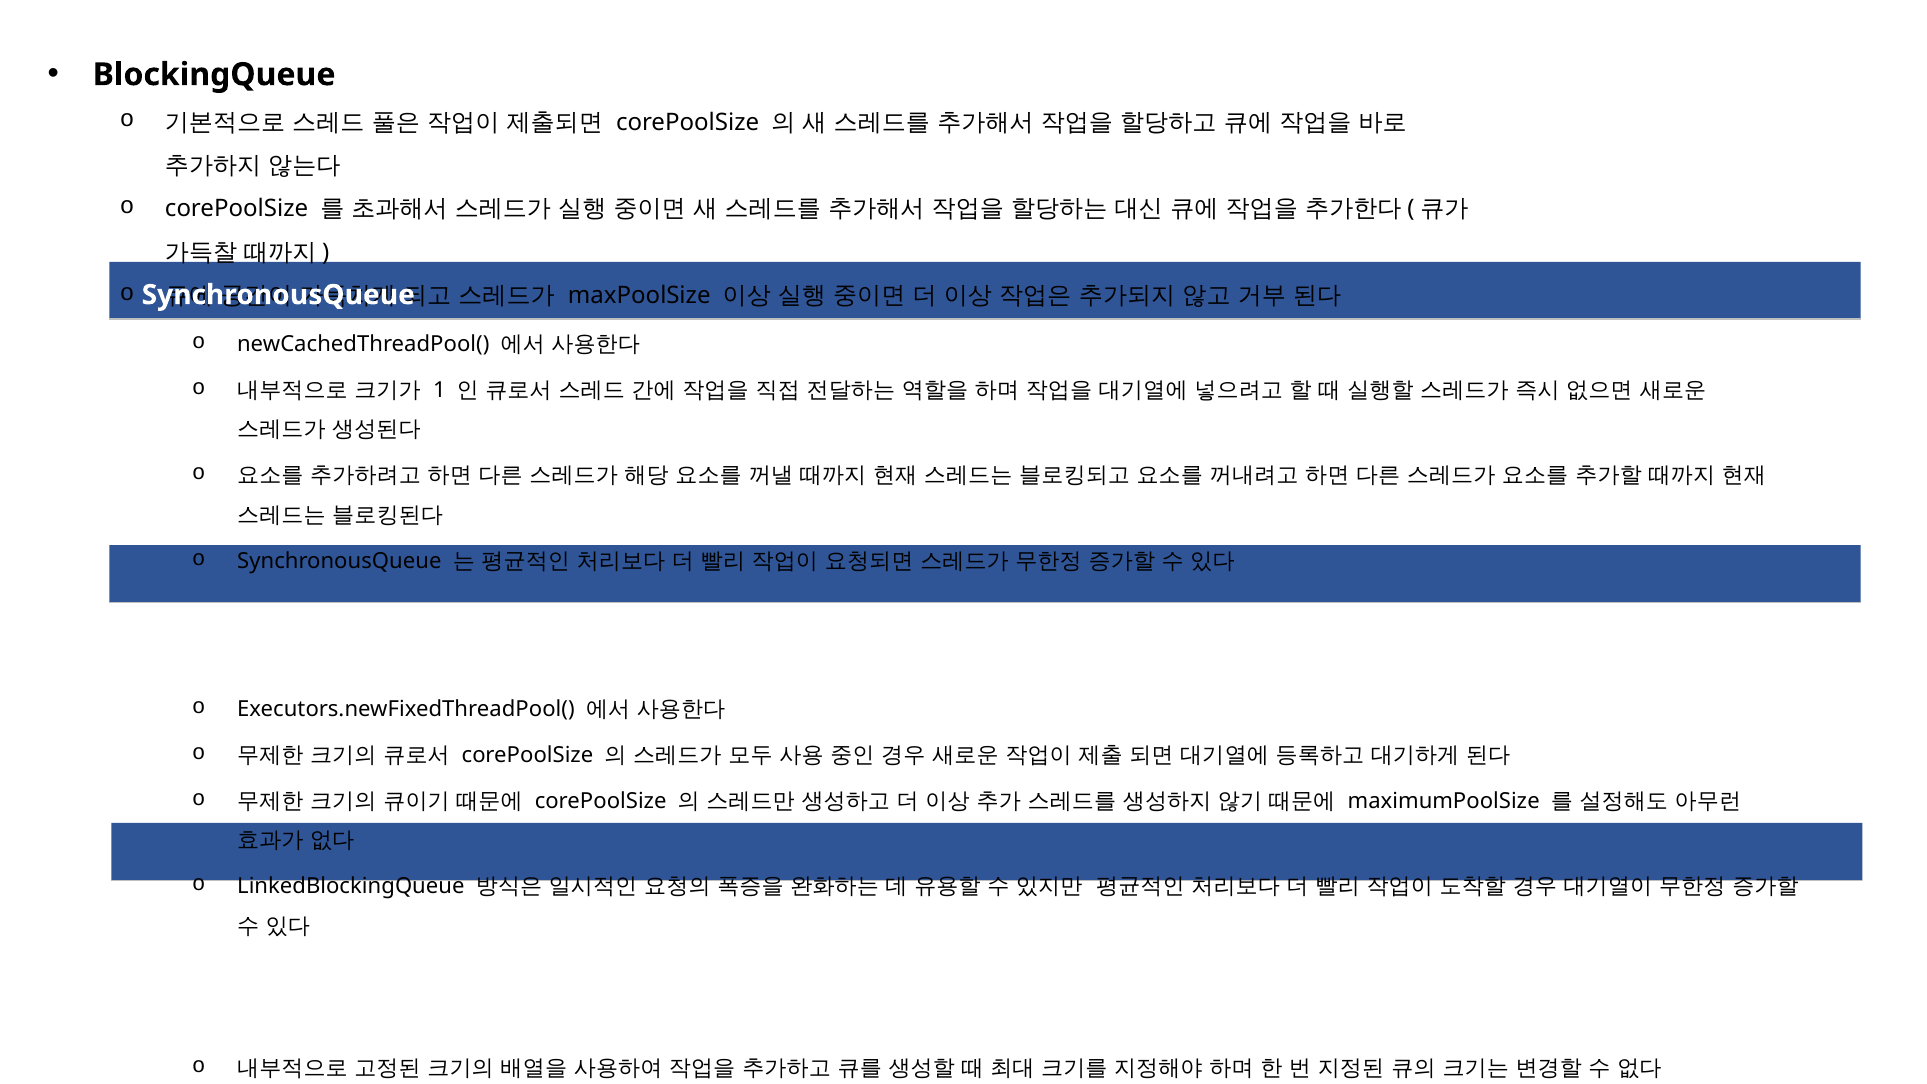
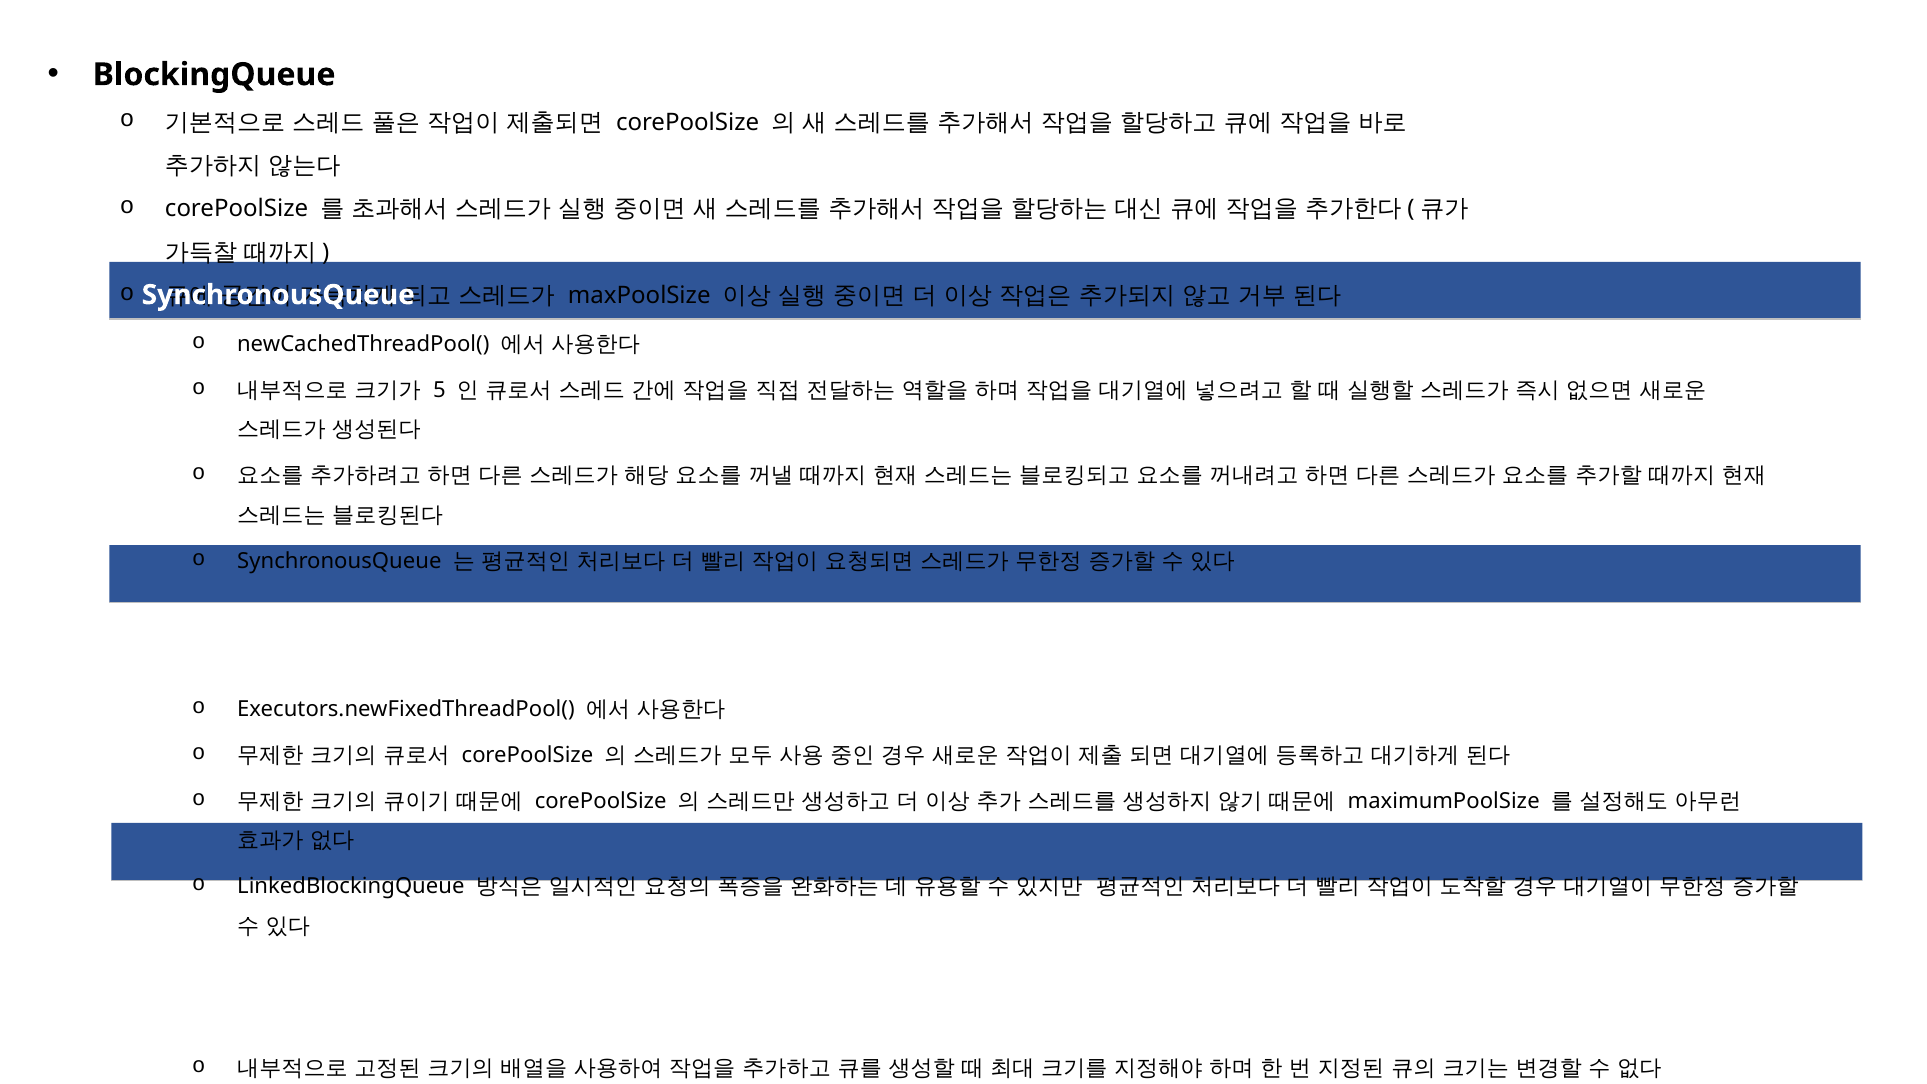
1: 1 -> 5
